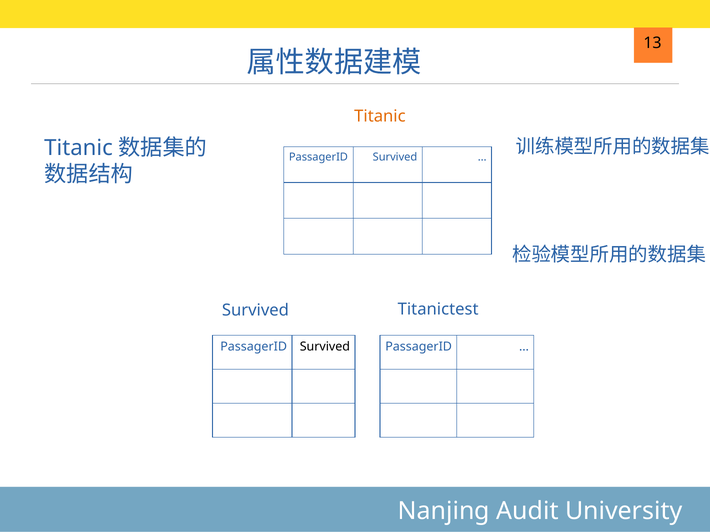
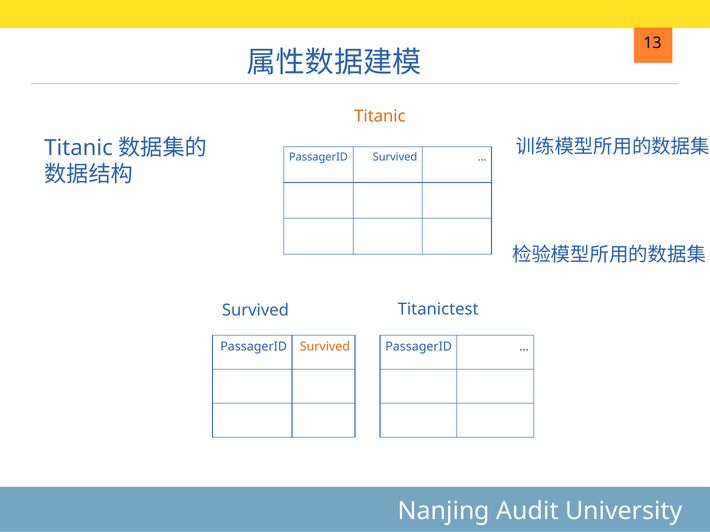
Survived at (325, 347) colour: black -> orange
